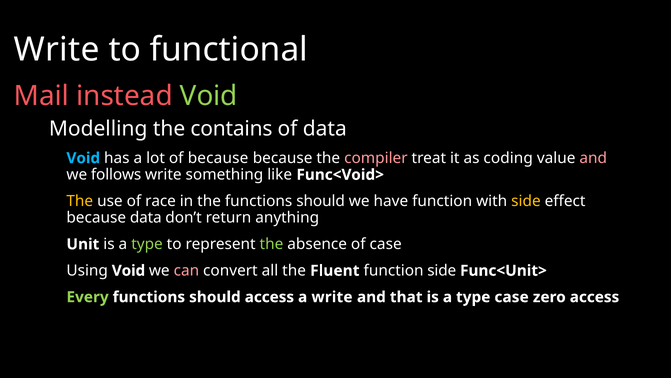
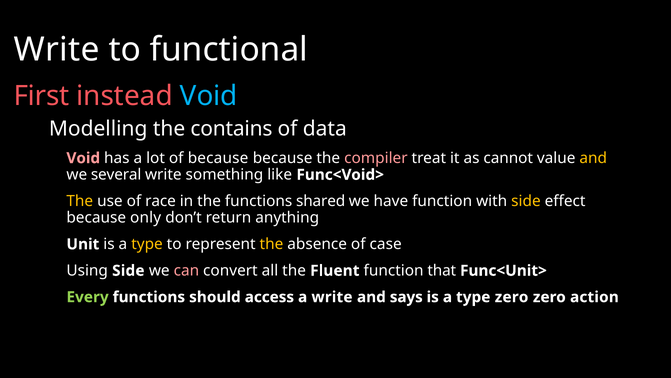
Mail: Mail -> First
Void at (209, 96) colour: light green -> light blue
Void at (83, 158) colour: light blue -> pink
coding: coding -> cannot
and at (593, 158) colour: pink -> yellow
follows: follows -> several
the functions should: should -> shared
because data: data -> only
type at (147, 244) colour: light green -> yellow
the at (271, 244) colour: light green -> yellow
Using Void: Void -> Side
function side: side -> that
that: that -> says
type case: case -> zero
zero access: access -> action
